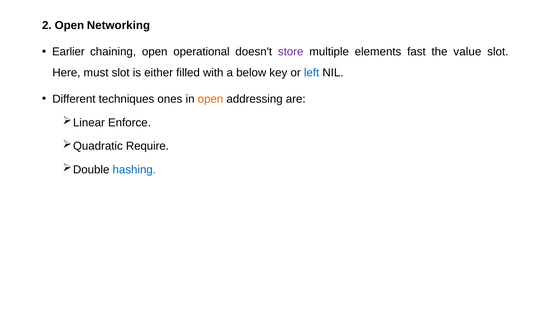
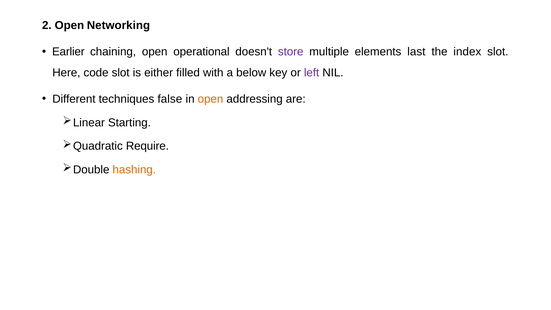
fast: fast -> last
value: value -> index
must: must -> code
left colour: blue -> purple
ones: ones -> false
Enforce: Enforce -> Starting
hashing colour: blue -> orange
